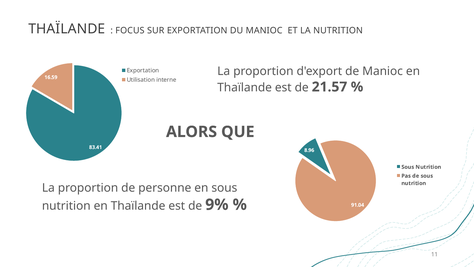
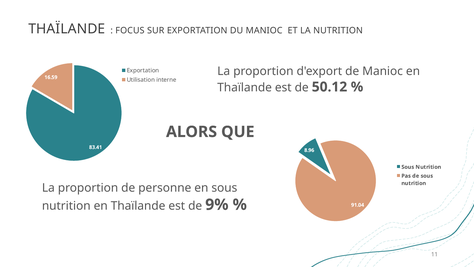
21.57: 21.57 -> 50.12
